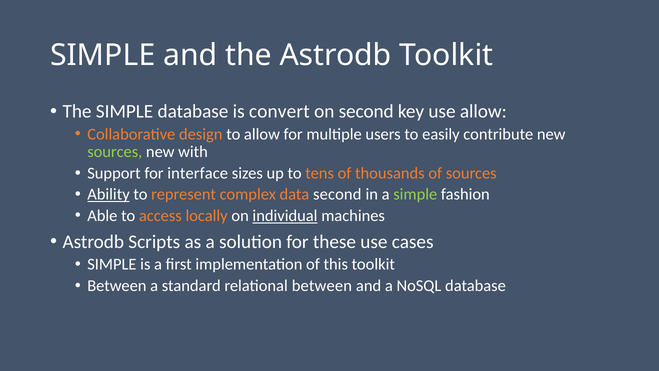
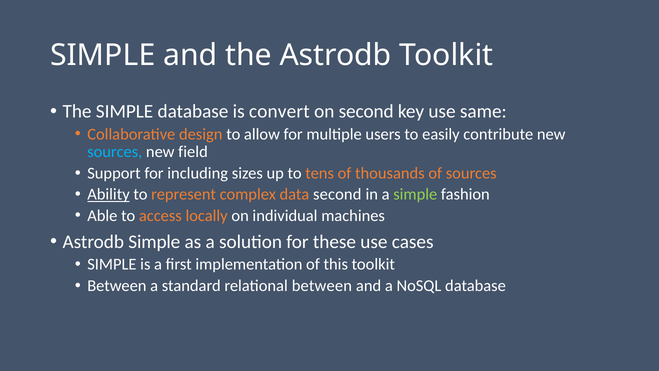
use allow: allow -> same
sources at (115, 152) colour: light green -> light blue
with: with -> field
interface: interface -> including
individual underline: present -> none
Astrodb Scripts: Scripts -> Simple
